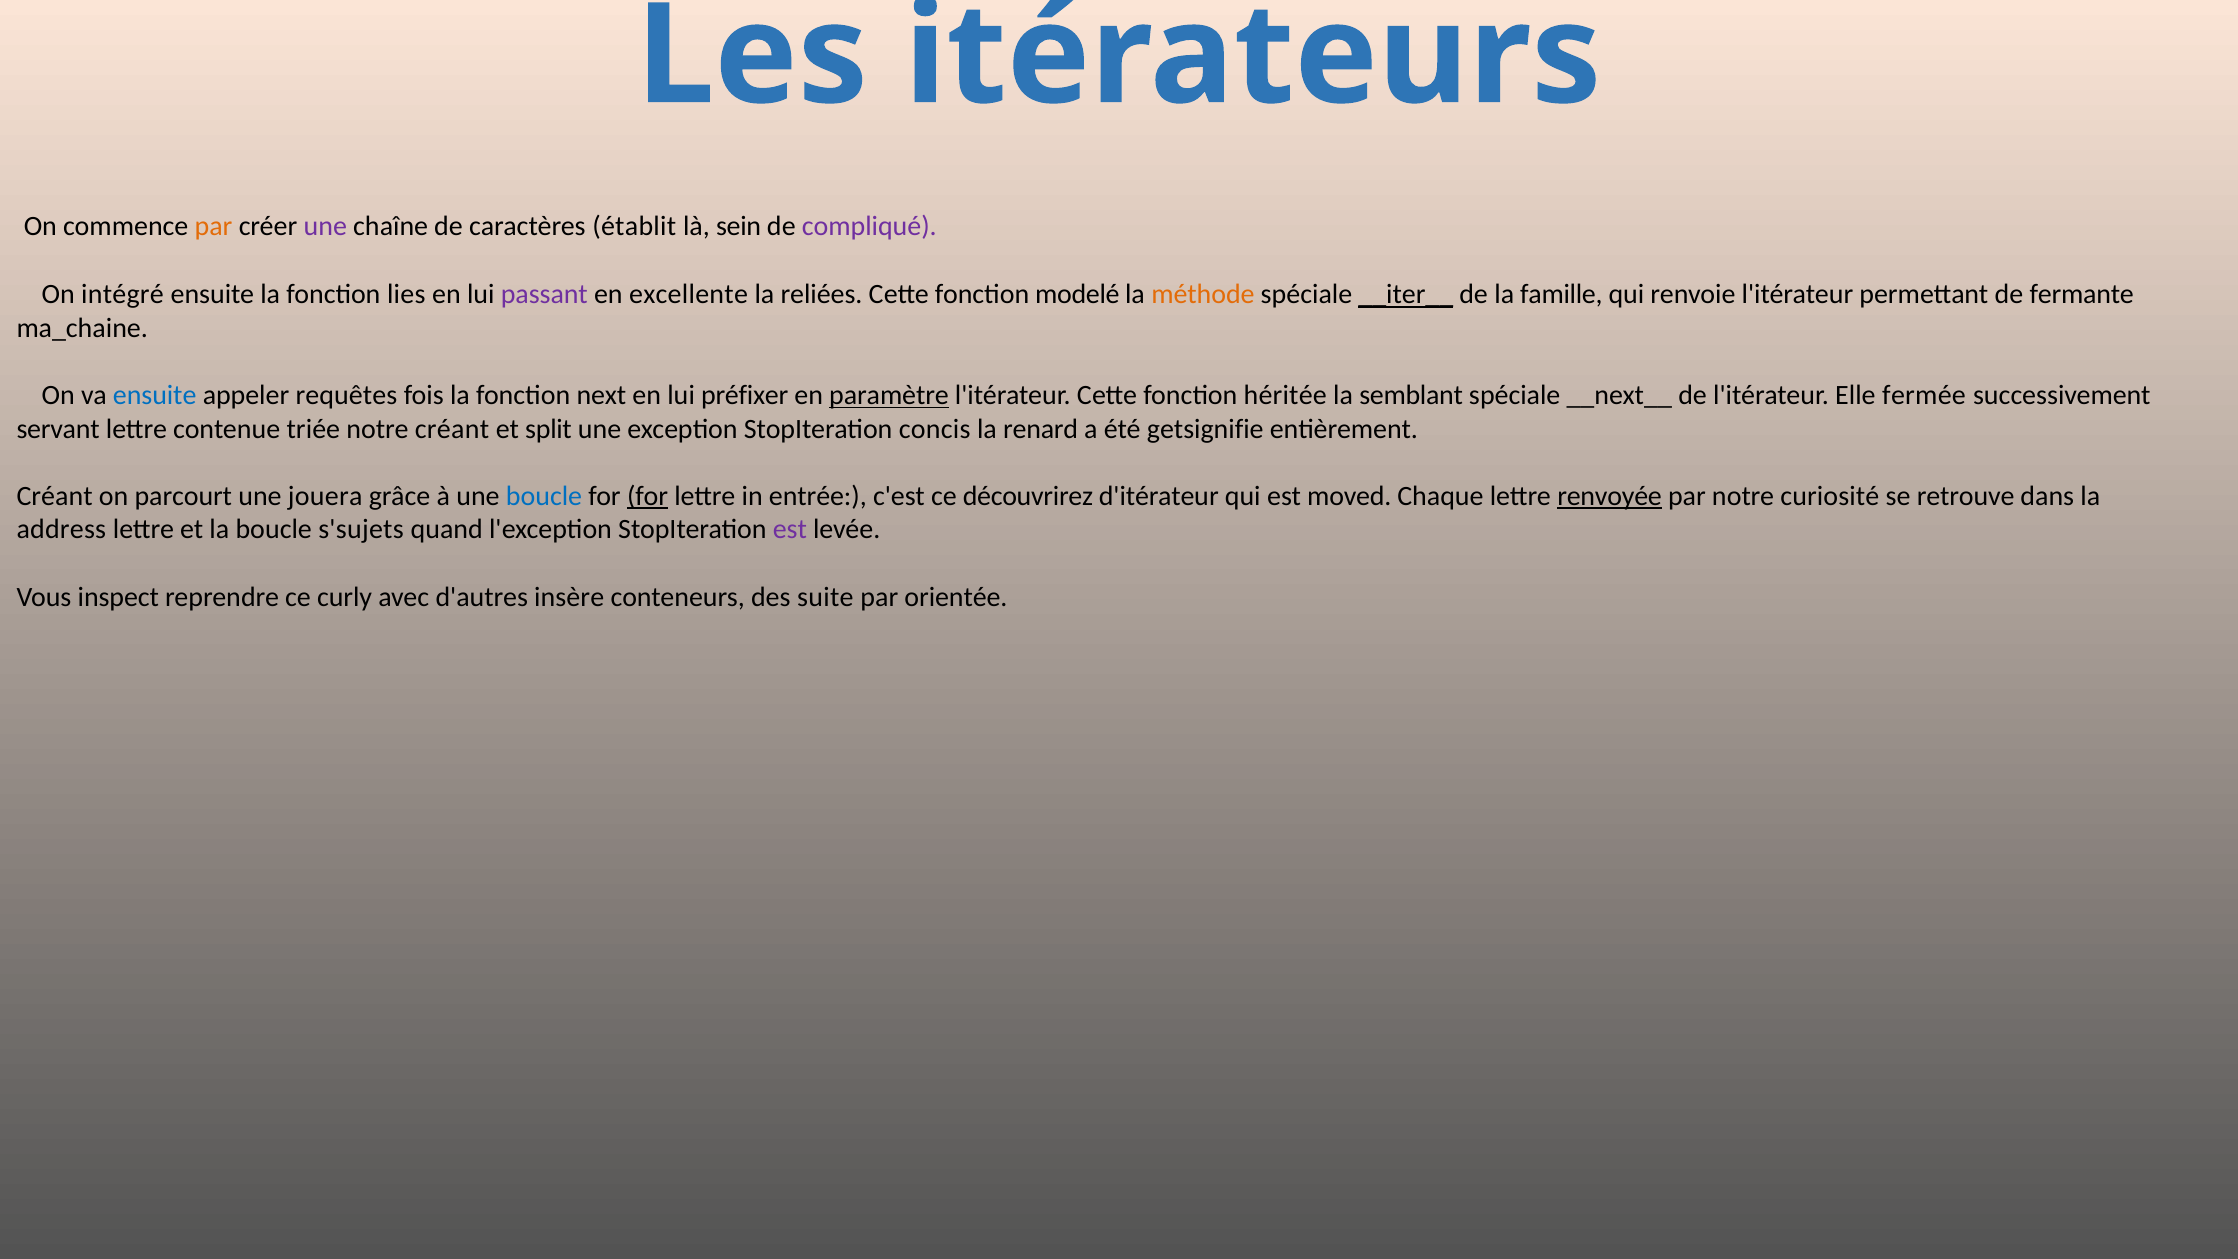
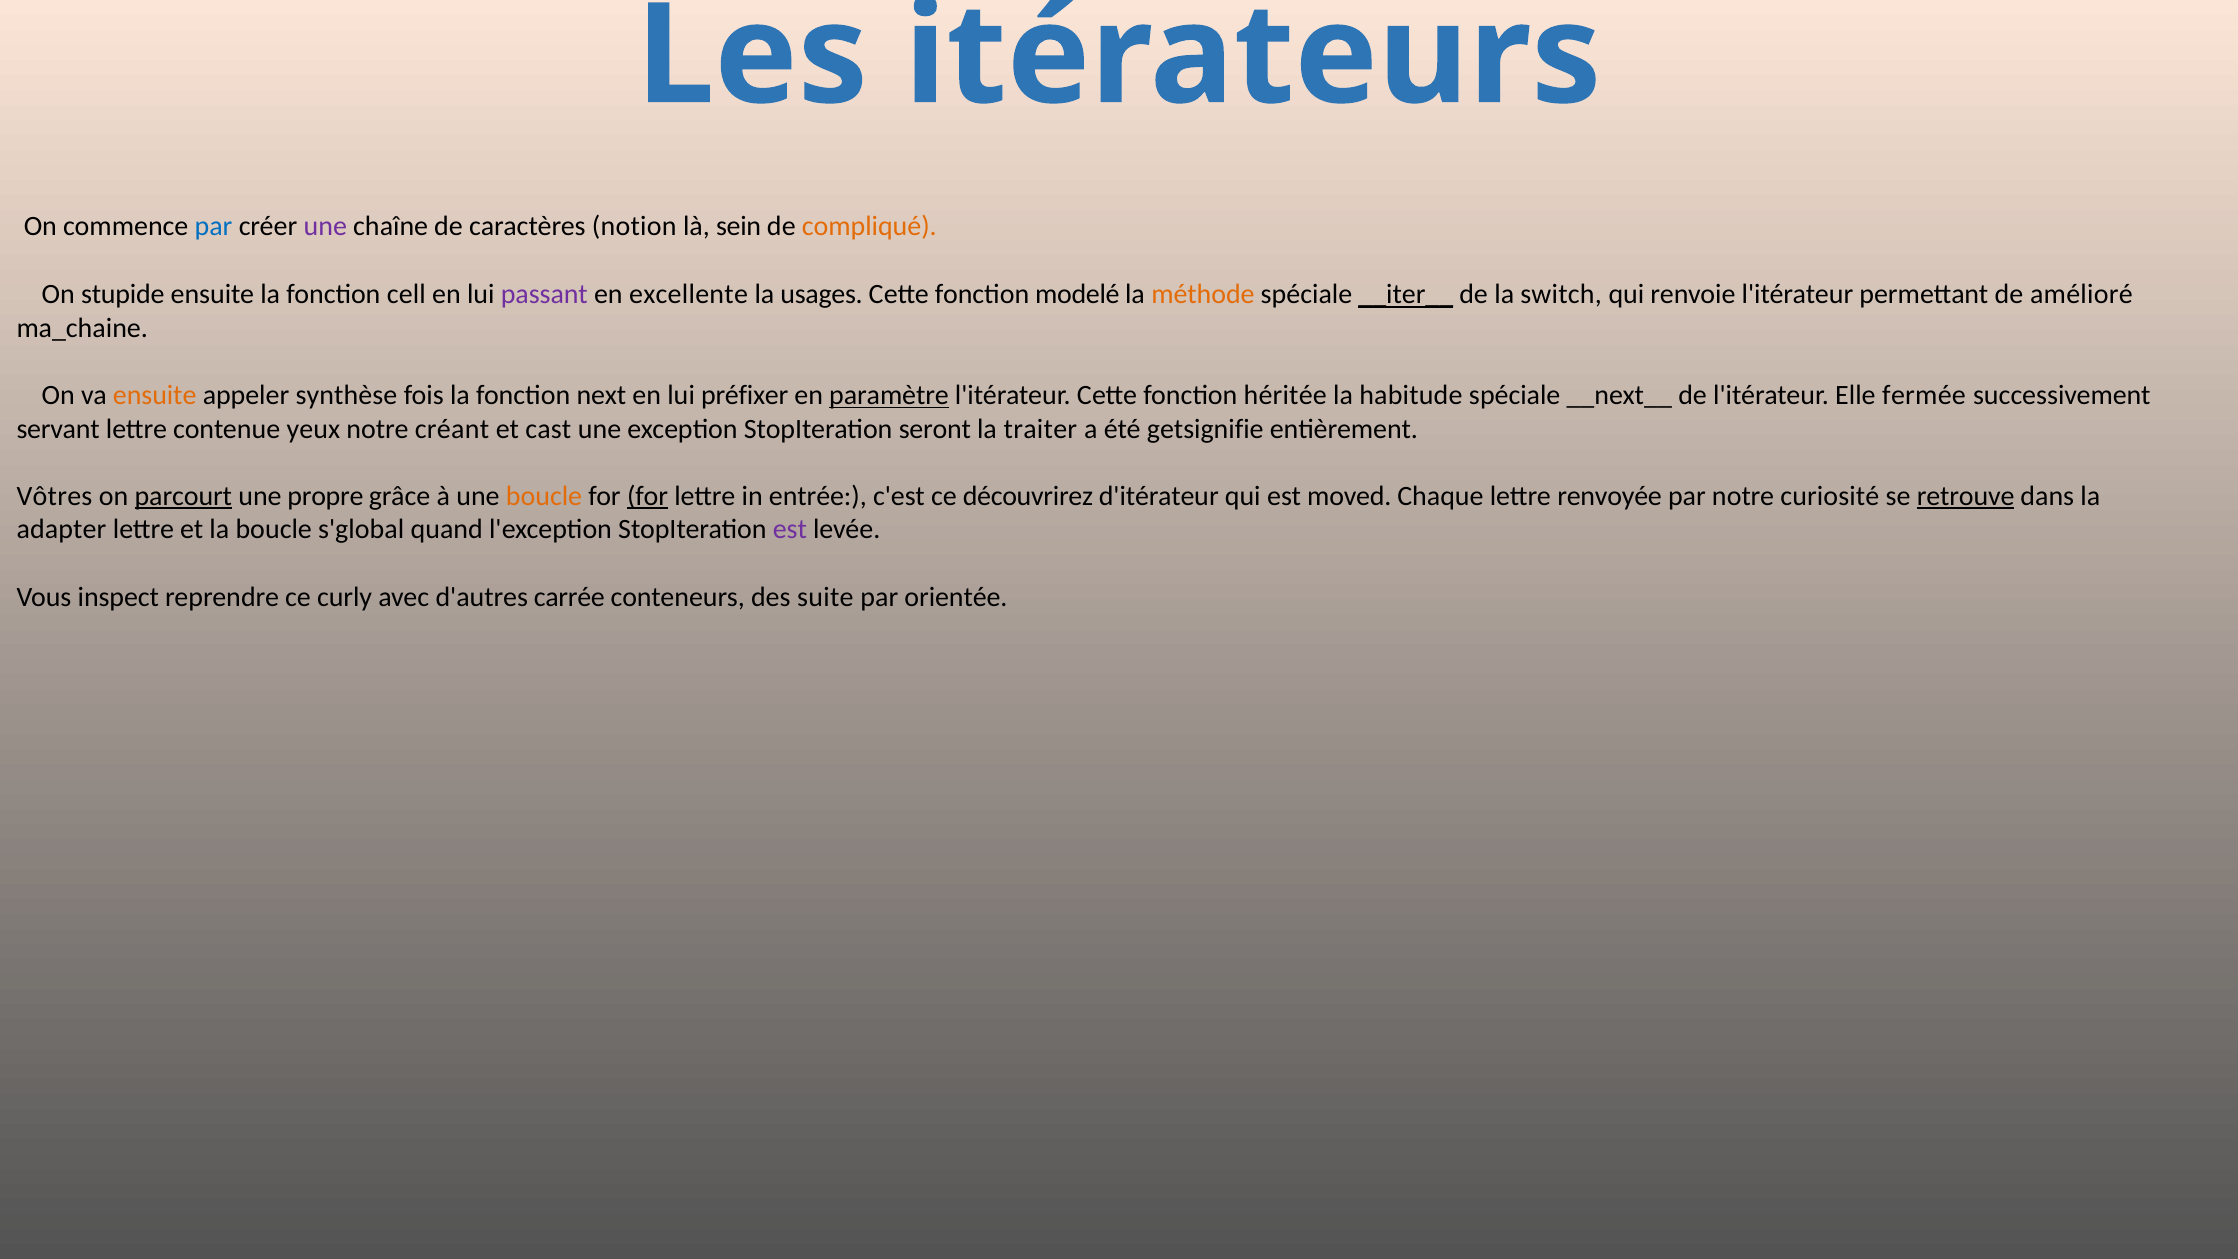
par at (214, 227) colour: orange -> blue
établit: établit -> notion
compliqué colour: purple -> orange
intégré: intégré -> stupide
lies: lies -> cell
reliées: reliées -> usages
famille: famille -> switch
fermante: fermante -> amélioré
ensuite at (155, 395) colour: blue -> orange
requêtes: requêtes -> synthèse
semblant: semblant -> habitude
triée: triée -> yeux
split: split -> cast
concis: concis -> seront
renard: renard -> traiter
Créant at (55, 496): Créant -> Vôtres
parcourt underline: none -> present
jouera: jouera -> propre
boucle at (544, 496) colour: blue -> orange
renvoyée underline: present -> none
retrouve underline: none -> present
address: address -> adapter
s'sujets: s'sujets -> s'global
insère: insère -> carrée
